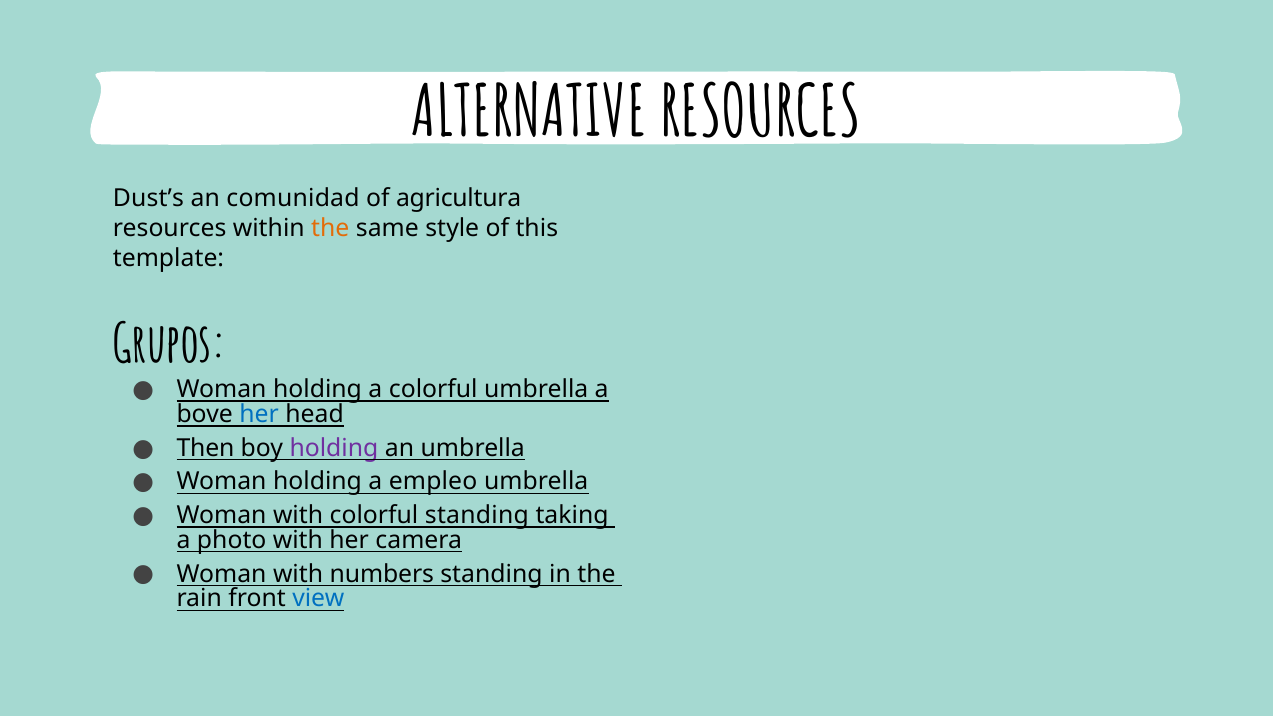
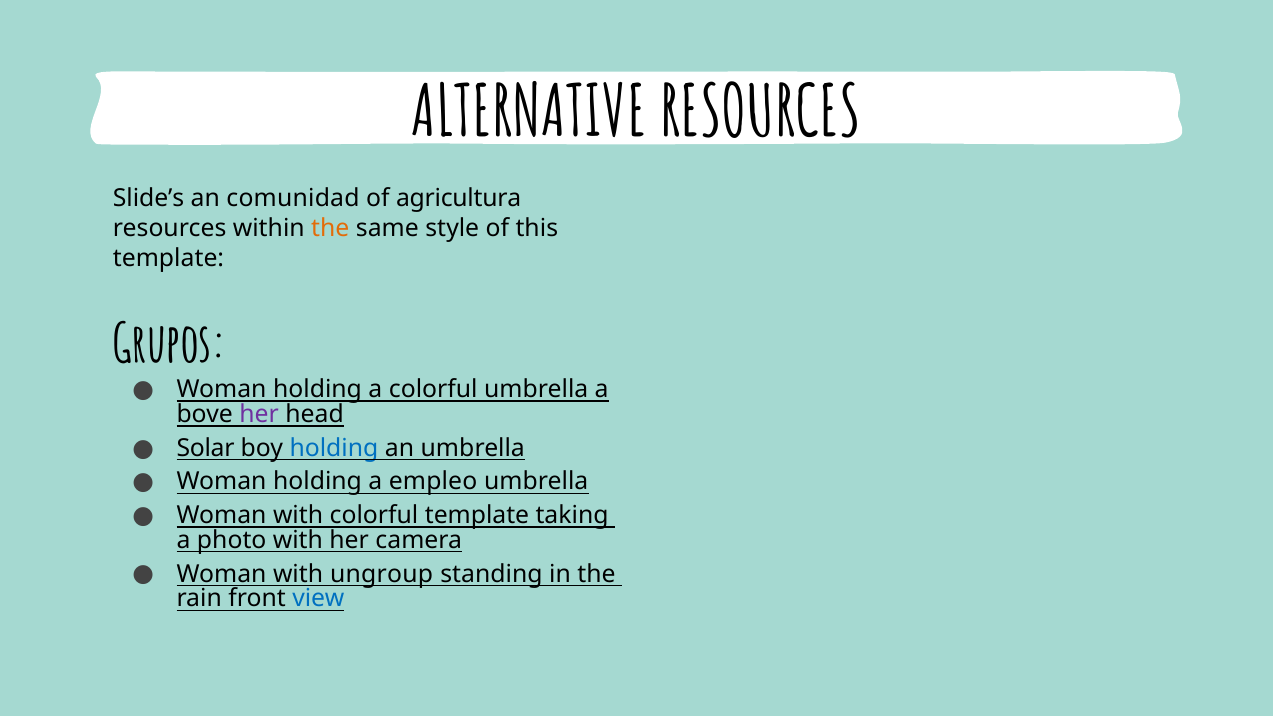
Dust’s: Dust’s -> Slide’s
her at (259, 414) colour: blue -> purple
Then: Then -> Solar
holding at (334, 448) colour: purple -> blue
colorful standing: standing -> template
numbers: numbers -> ungroup
